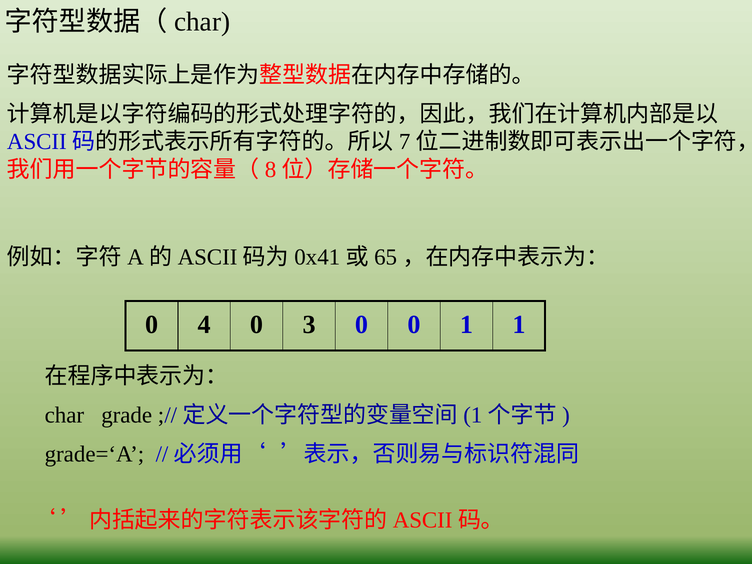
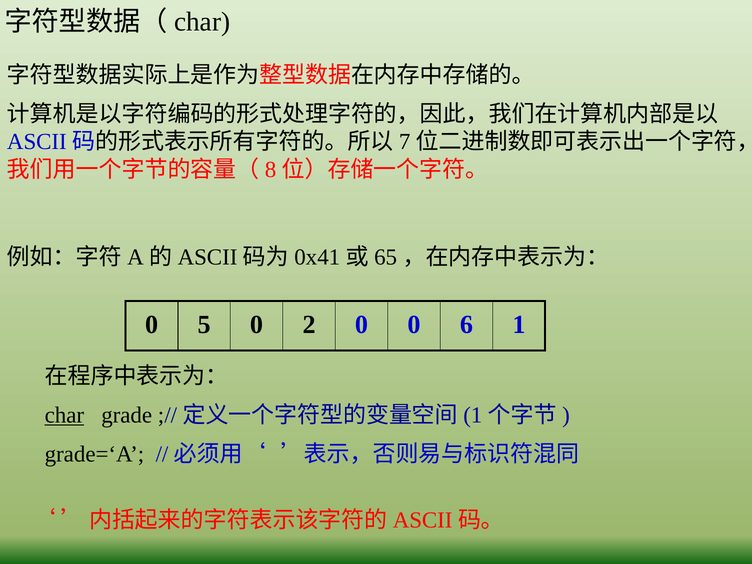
4: 4 -> 5
3: 3 -> 2
0 1: 1 -> 6
char underline: none -> present
